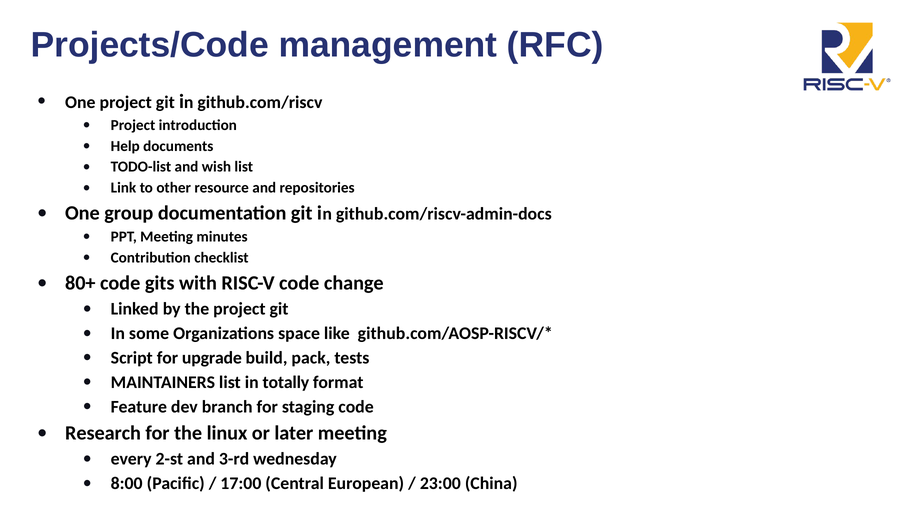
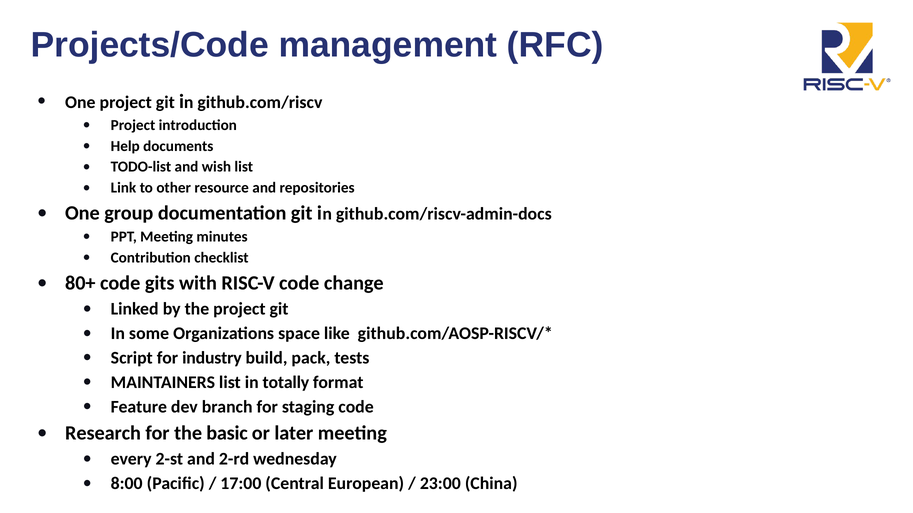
upgrade: upgrade -> industry
linux: linux -> basic
3-rd: 3-rd -> 2-rd
